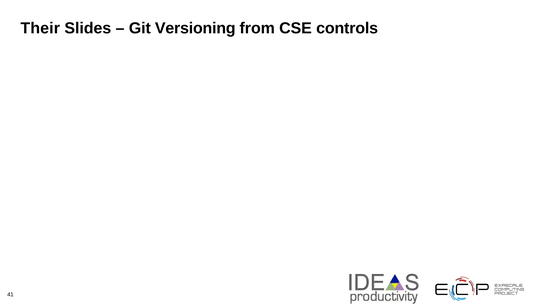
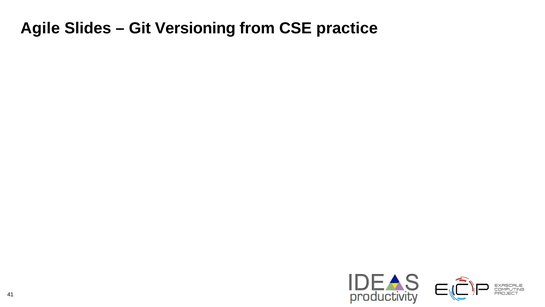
Their: Their -> Agile
controls: controls -> practice
